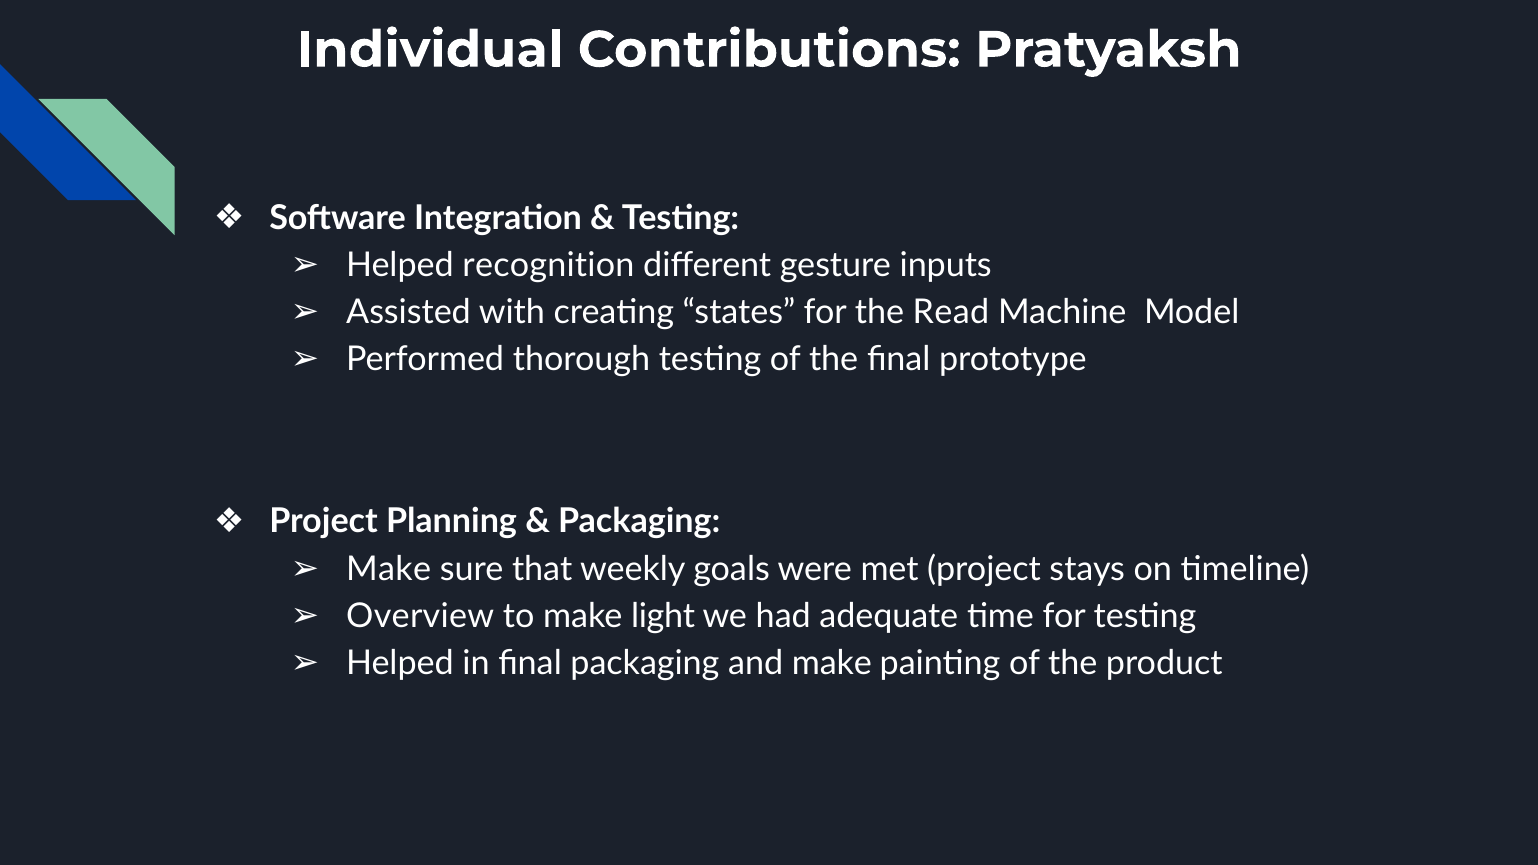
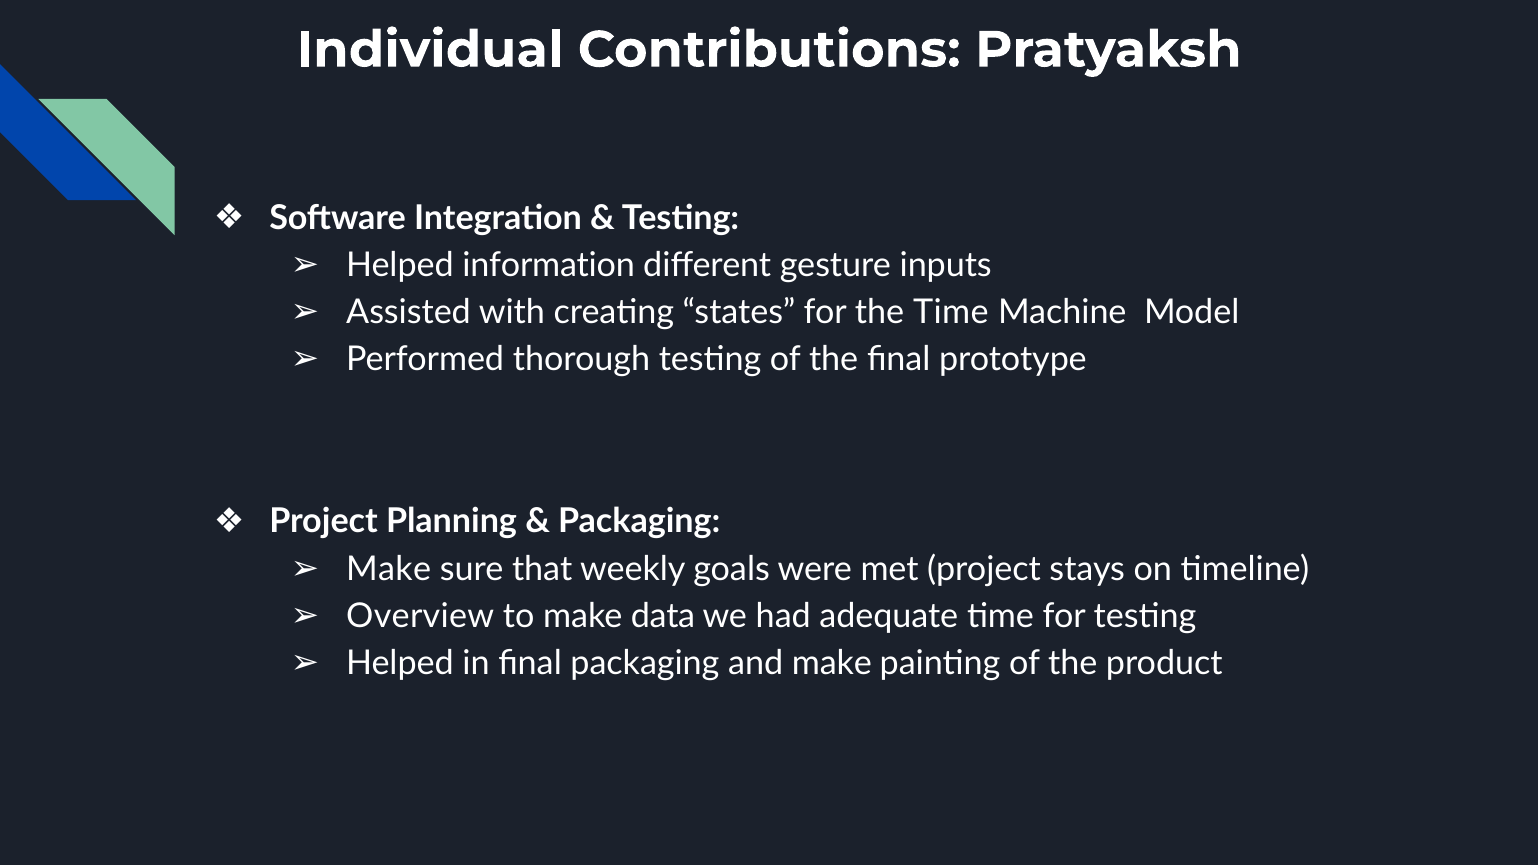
recognition: recognition -> information
the Read: Read -> Time
light: light -> data
